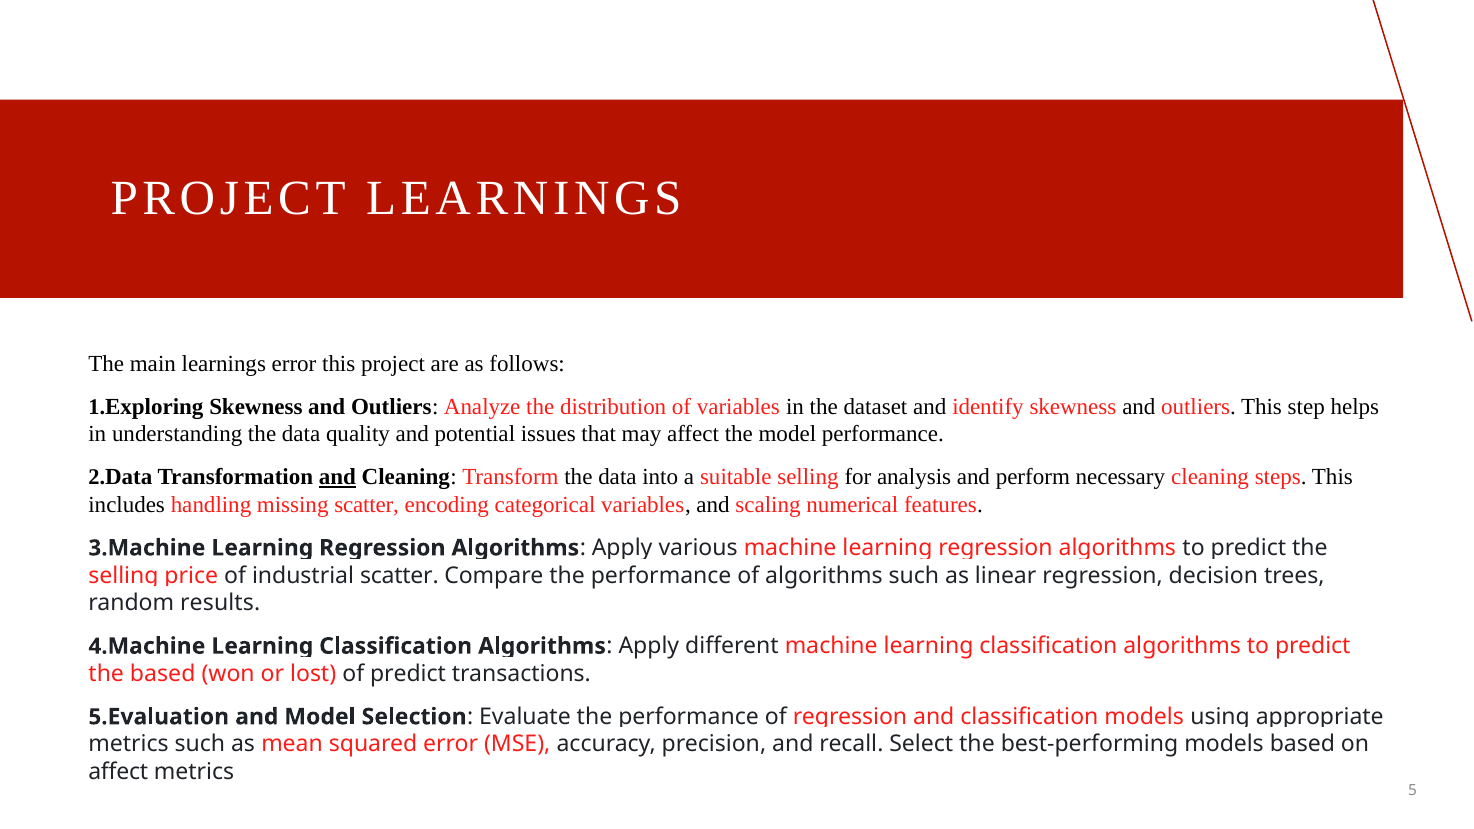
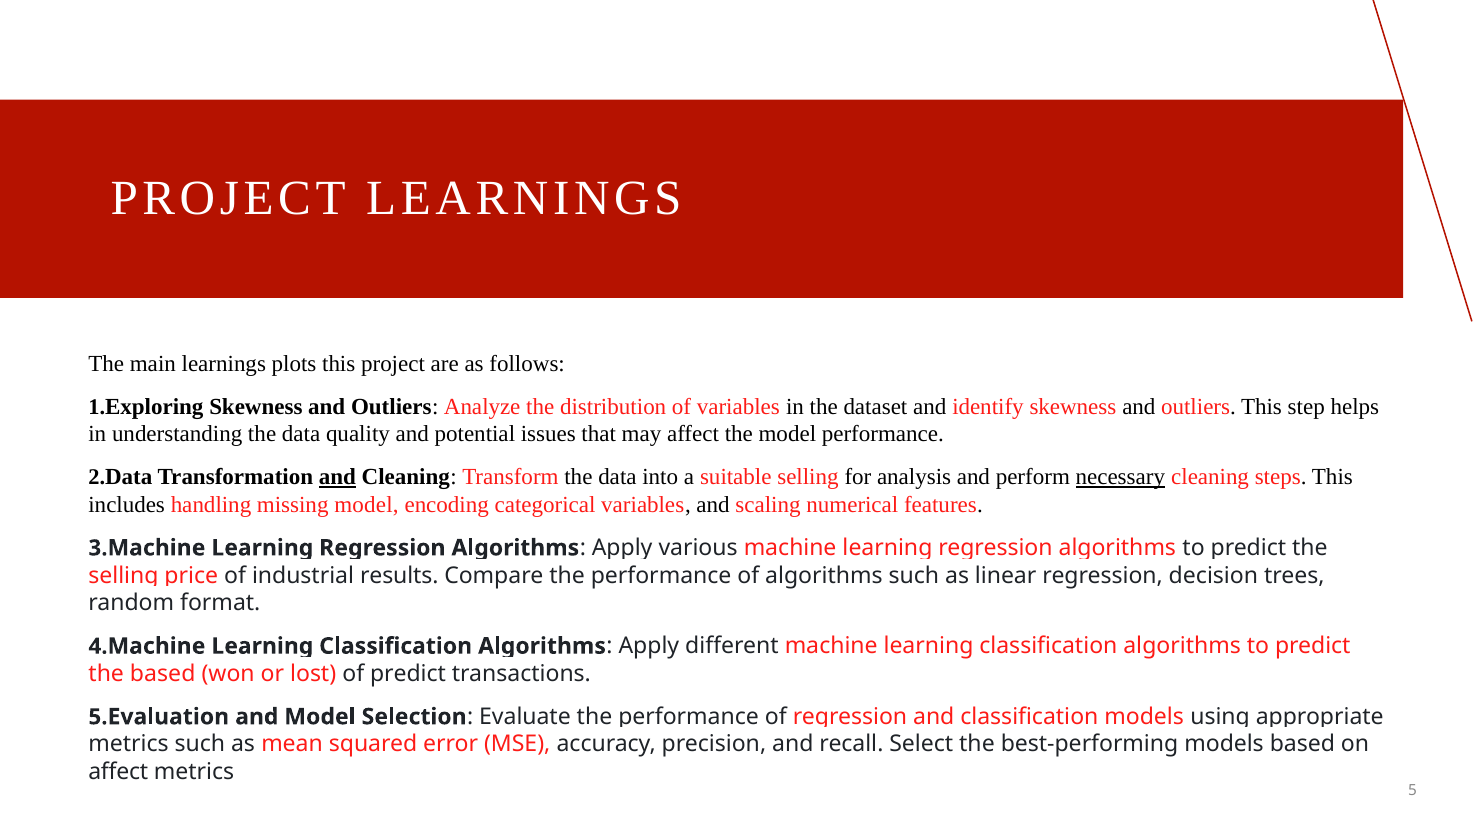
learnings error: error -> plots
necessary underline: none -> present
missing scatter: scatter -> model
industrial scatter: scatter -> results
results: results -> format
